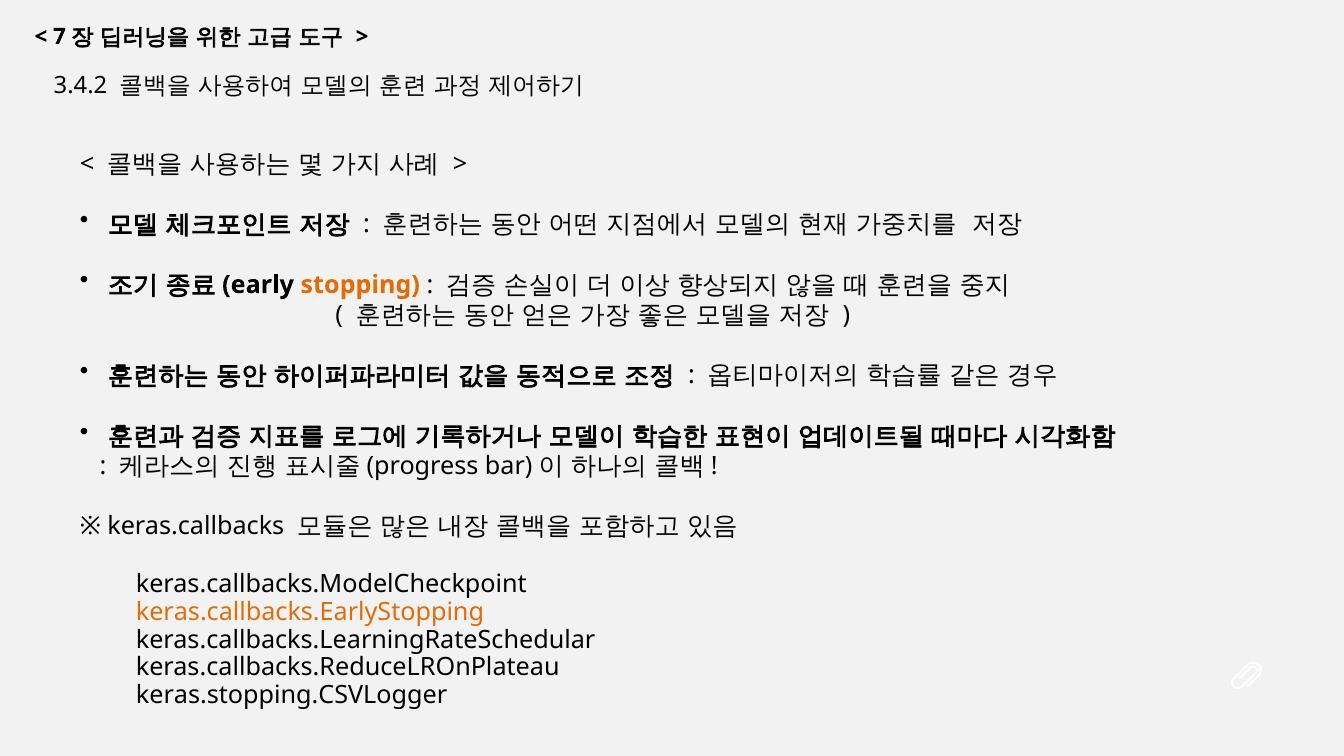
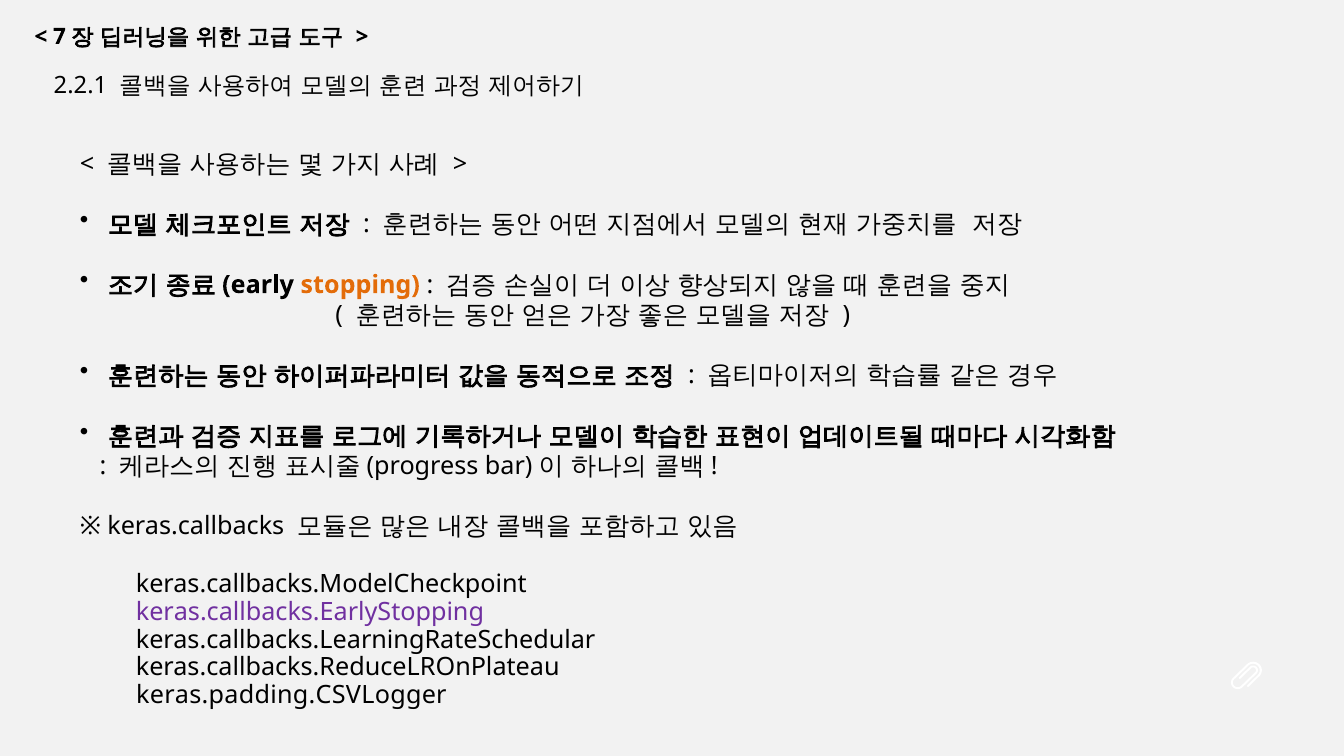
3.4.2: 3.4.2 -> 2.2.1
keras.callbacks.EarlyStopping colour: orange -> purple
keras.stopping.CSVLogger: keras.stopping.CSVLogger -> keras.padding.CSVLogger
